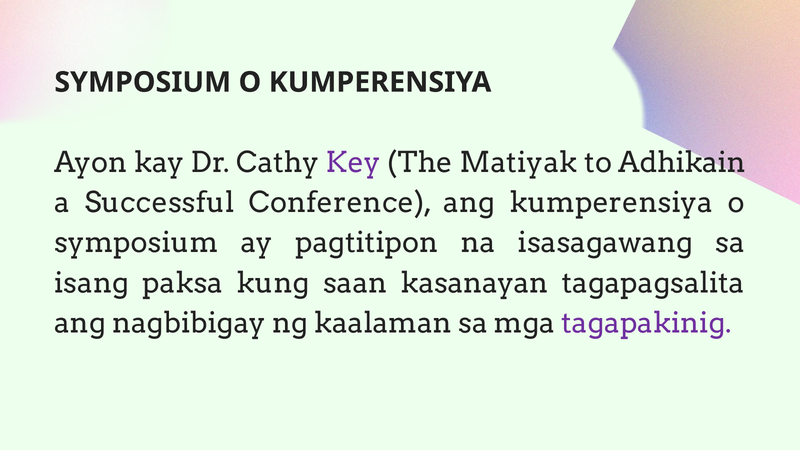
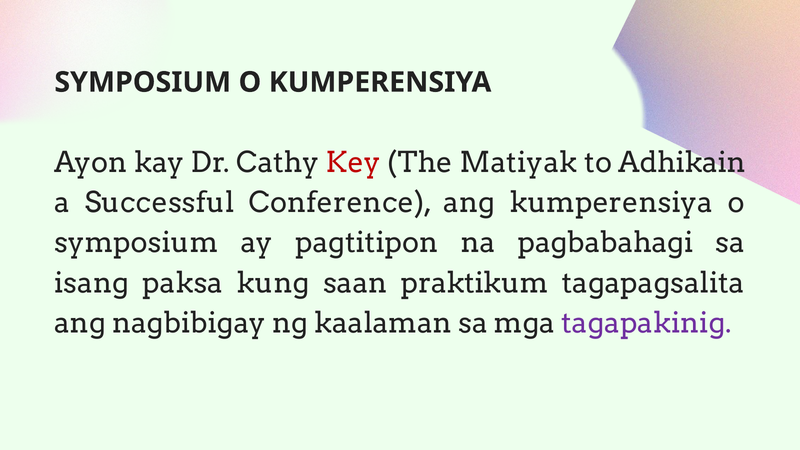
Key colour: purple -> red
isasagawang: isasagawang -> pagbabahagi
kasanayan: kasanayan -> praktikum
